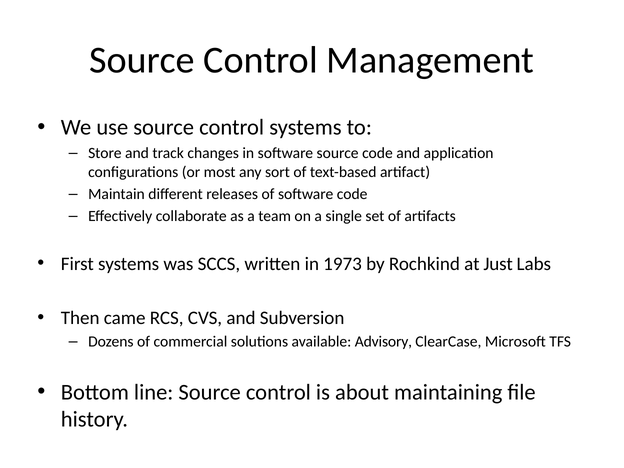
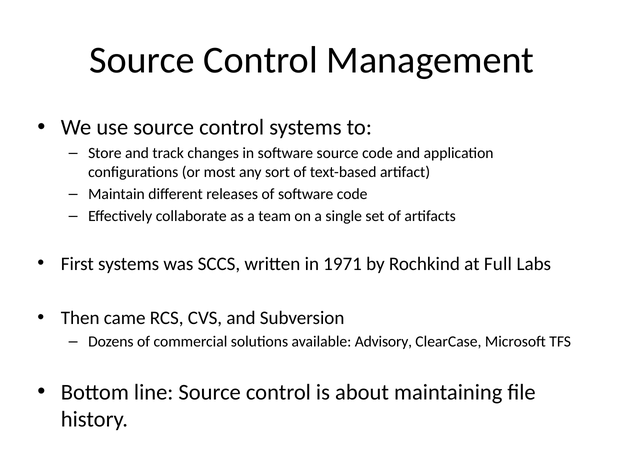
1973: 1973 -> 1971
Just: Just -> Full
